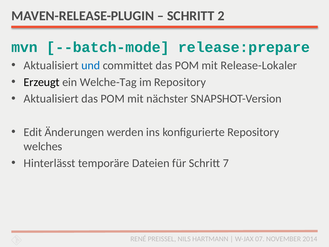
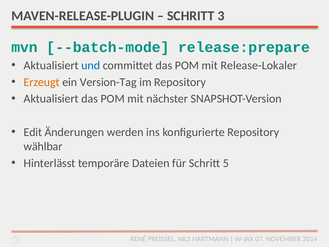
2: 2 -> 3
Erzeugt colour: black -> orange
Welche-Tag: Welche-Tag -> Version-Tag
welches: welches -> wählbar
7: 7 -> 5
